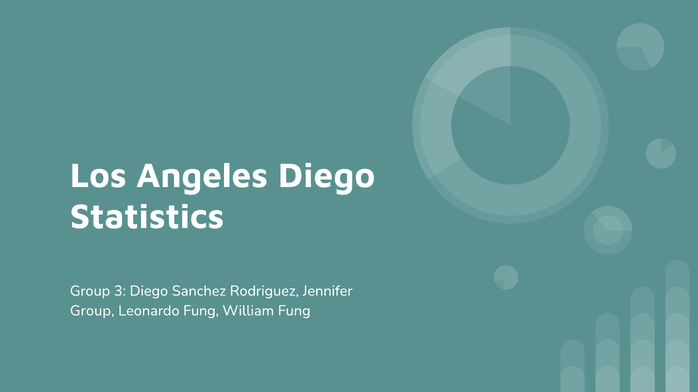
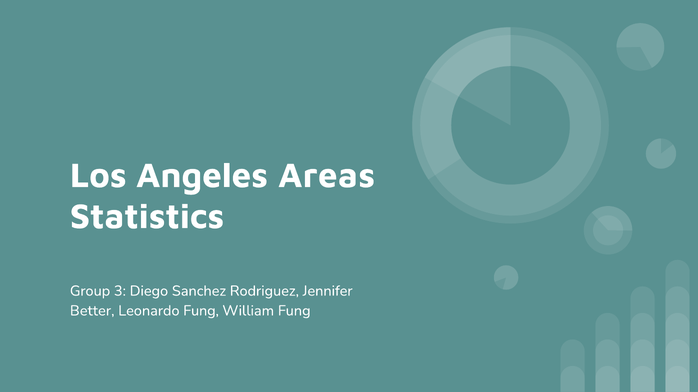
Angeles Diego: Diego -> Areas
Group at (92, 311): Group -> Better
